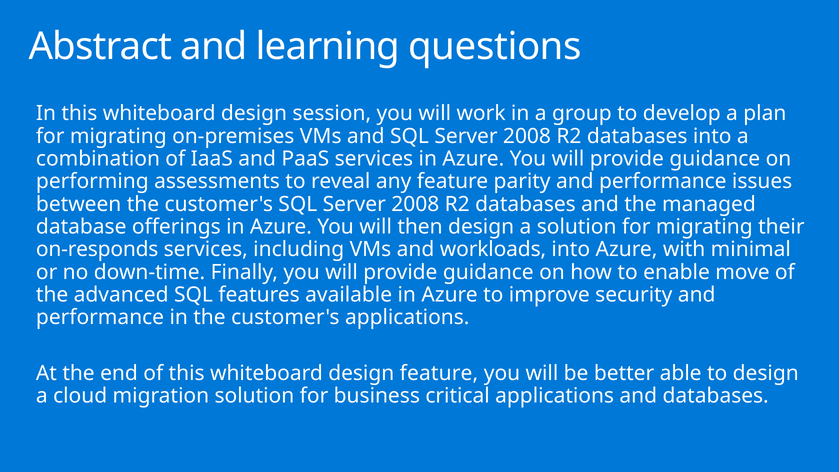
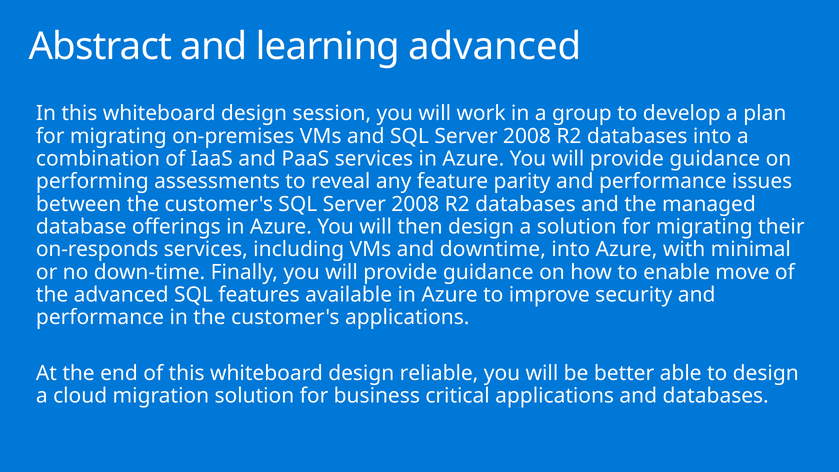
learning questions: questions -> advanced
workloads: workloads -> downtime
design feature: feature -> reliable
